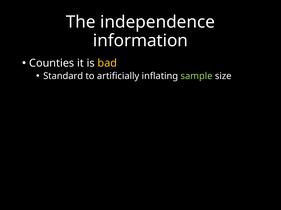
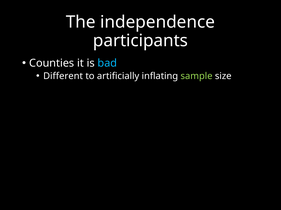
information: information -> participants
bad colour: yellow -> light blue
Standard: Standard -> Different
